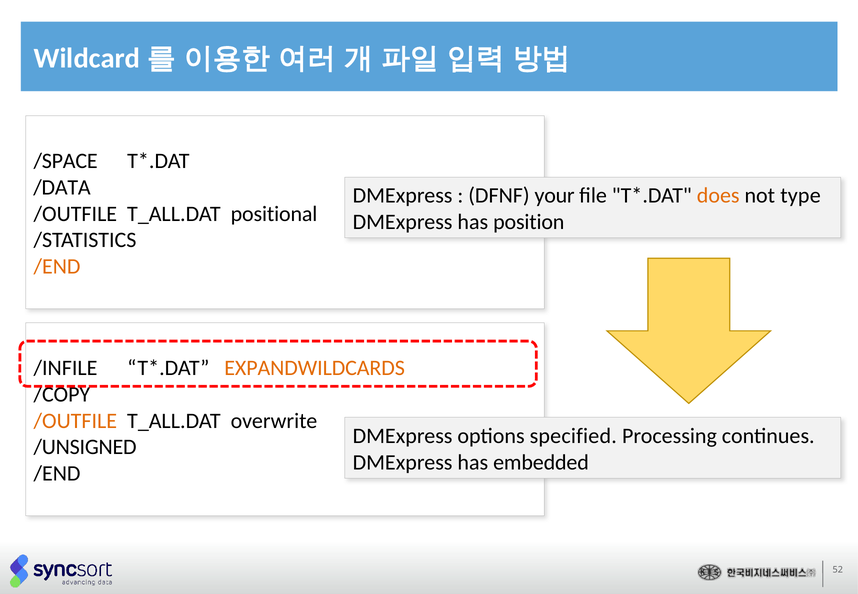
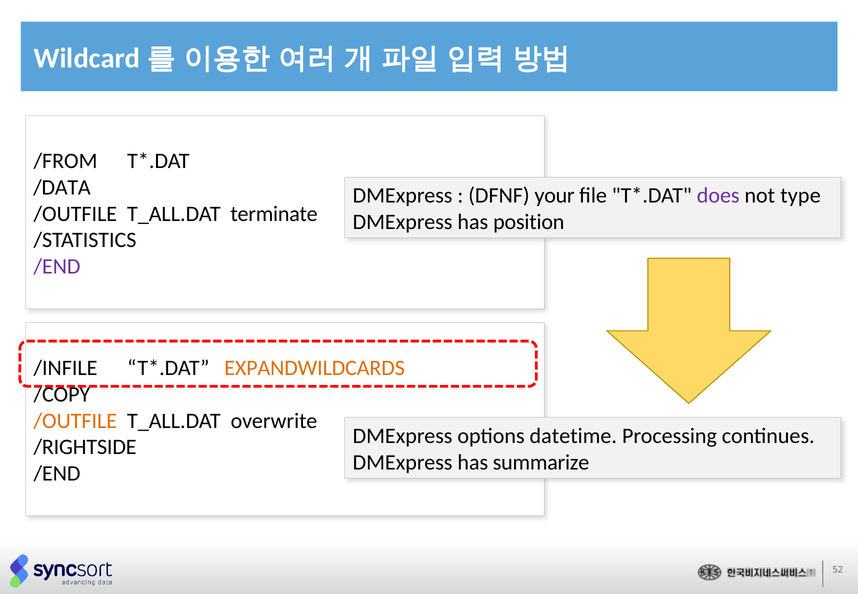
/SPACE: /SPACE -> /FROM
does colour: orange -> purple
positional: positional -> terminate
/END at (57, 267) colour: orange -> purple
specified: specified -> datetime
/UNSIGNED: /UNSIGNED -> /RIGHTSIDE
embedded: embedded -> summarize
